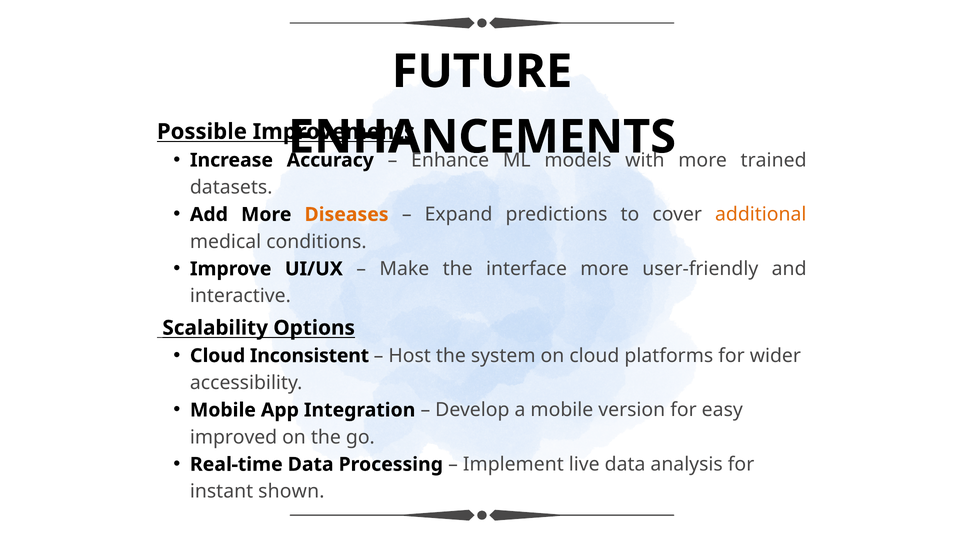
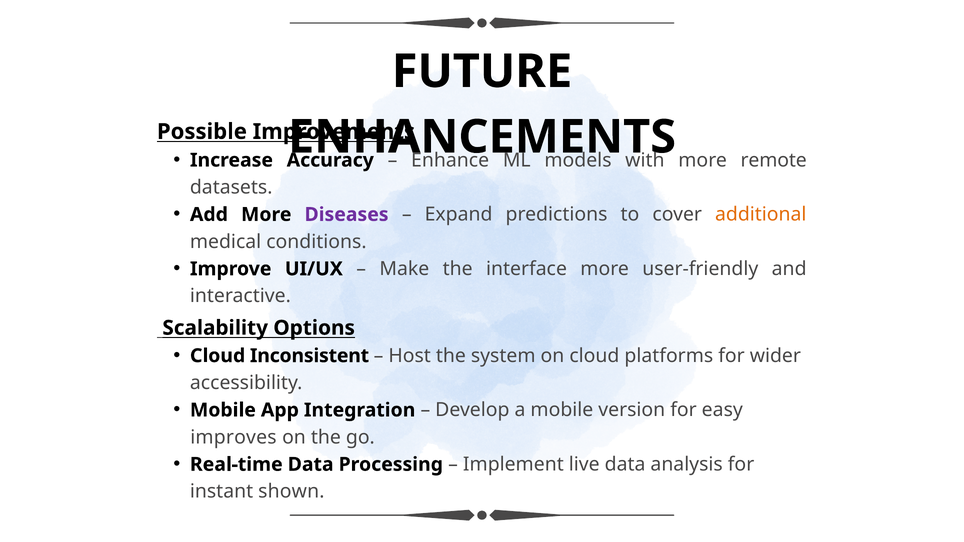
trained: trained -> remote
Diseases colour: orange -> purple
improved: improved -> improves
